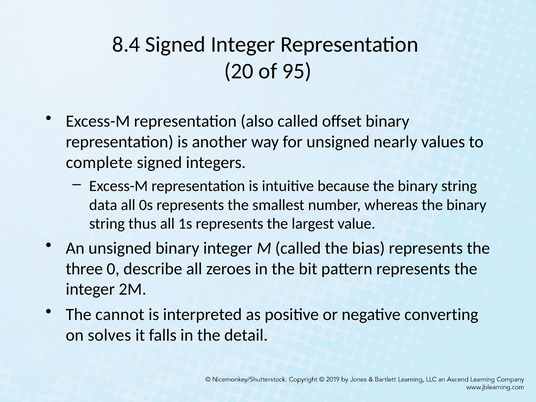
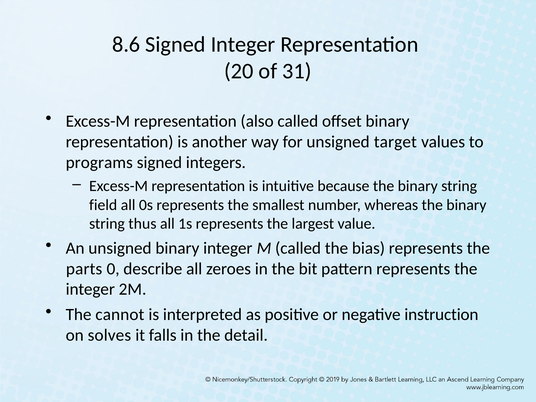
8.4: 8.4 -> 8.6
95: 95 -> 31
nearly: nearly -> target
complete: complete -> programs
data: data -> field
three: three -> parts
converting: converting -> instruction
